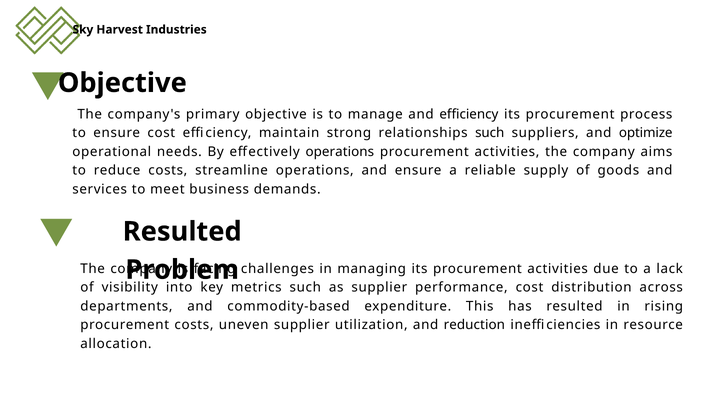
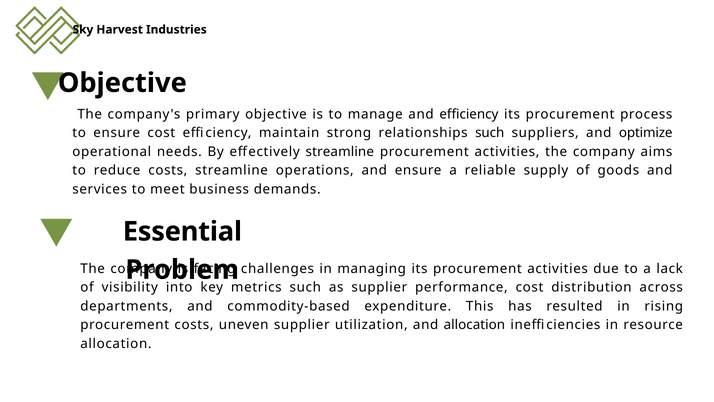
effectively operations: operations -> streamline
Resulted at (182, 231): Resulted -> Essential
and reduction: reduction -> allocation
